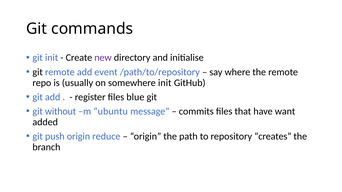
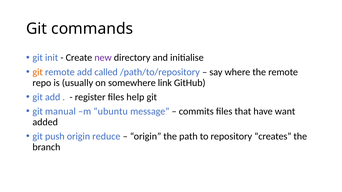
git at (38, 72) colour: black -> orange
event: event -> called
somewhere init: init -> link
blue: blue -> help
without: without -> manual
